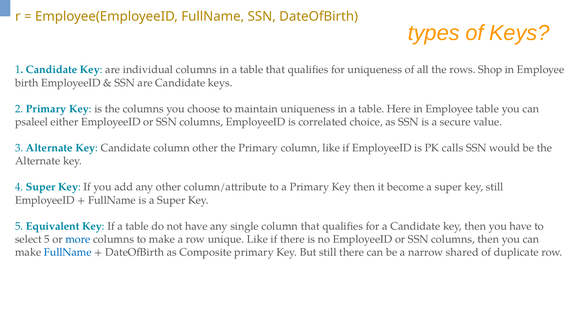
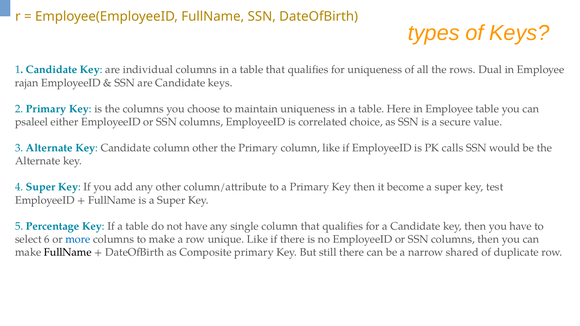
Shop: Shop -> Dual
birth: birth -> rajan
key still: still -> test
Equivalent: Equivalent -> Percentage
select 5: 5 -> 6
FullName at (68, 252) colour: blue -> black
